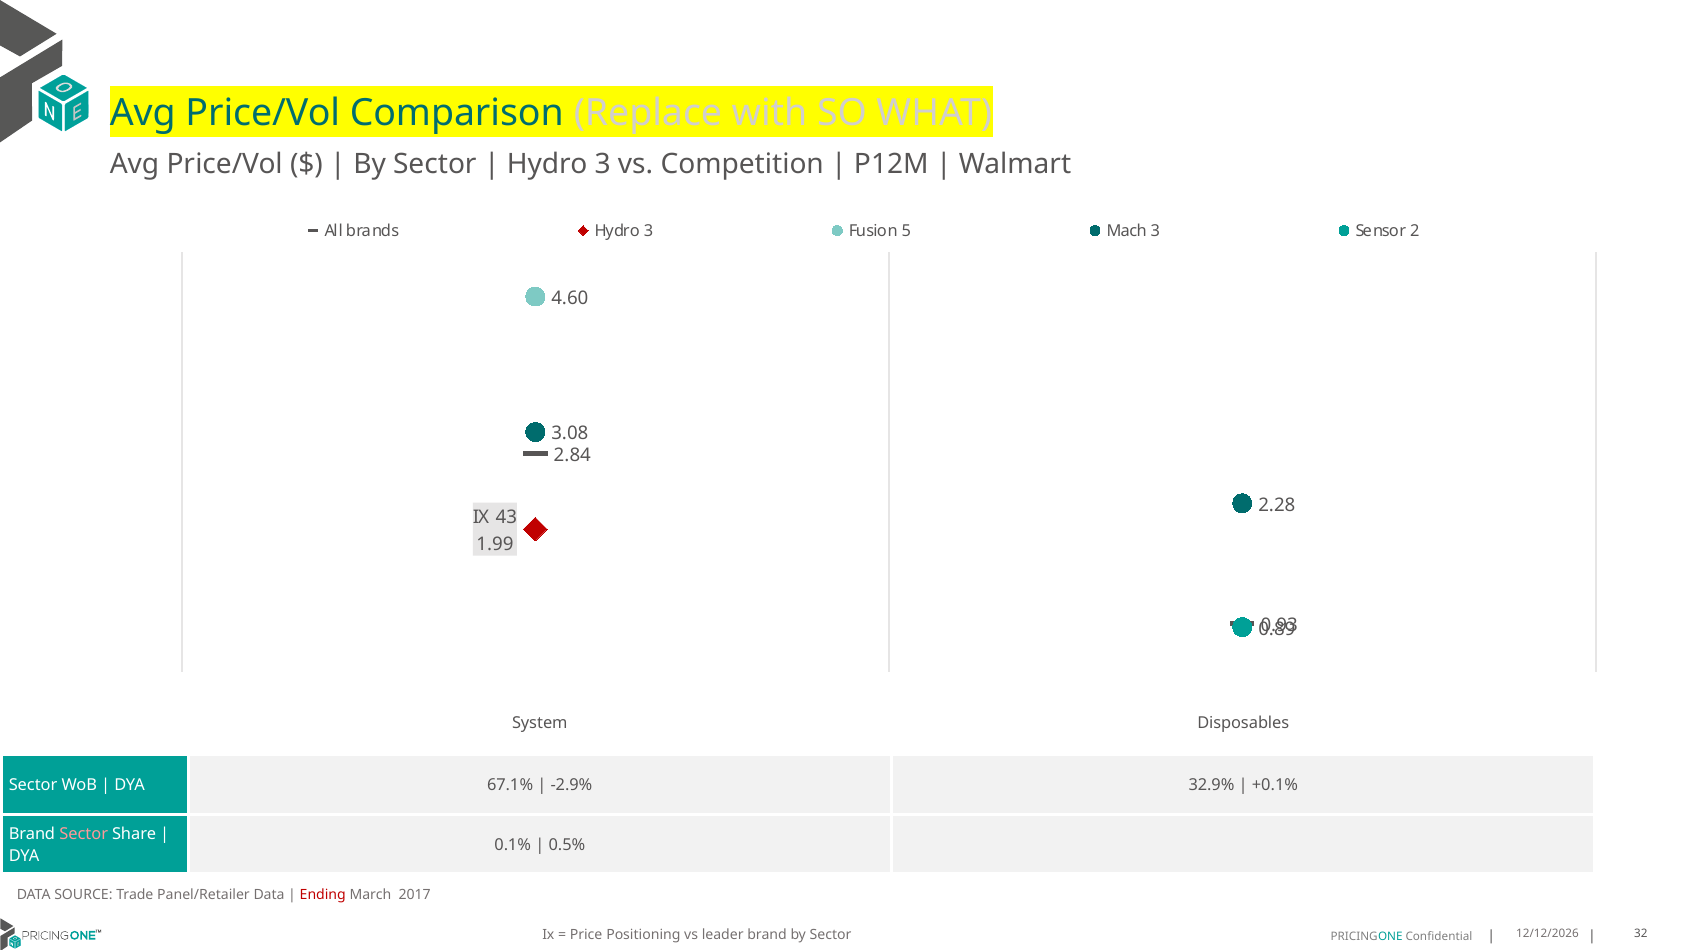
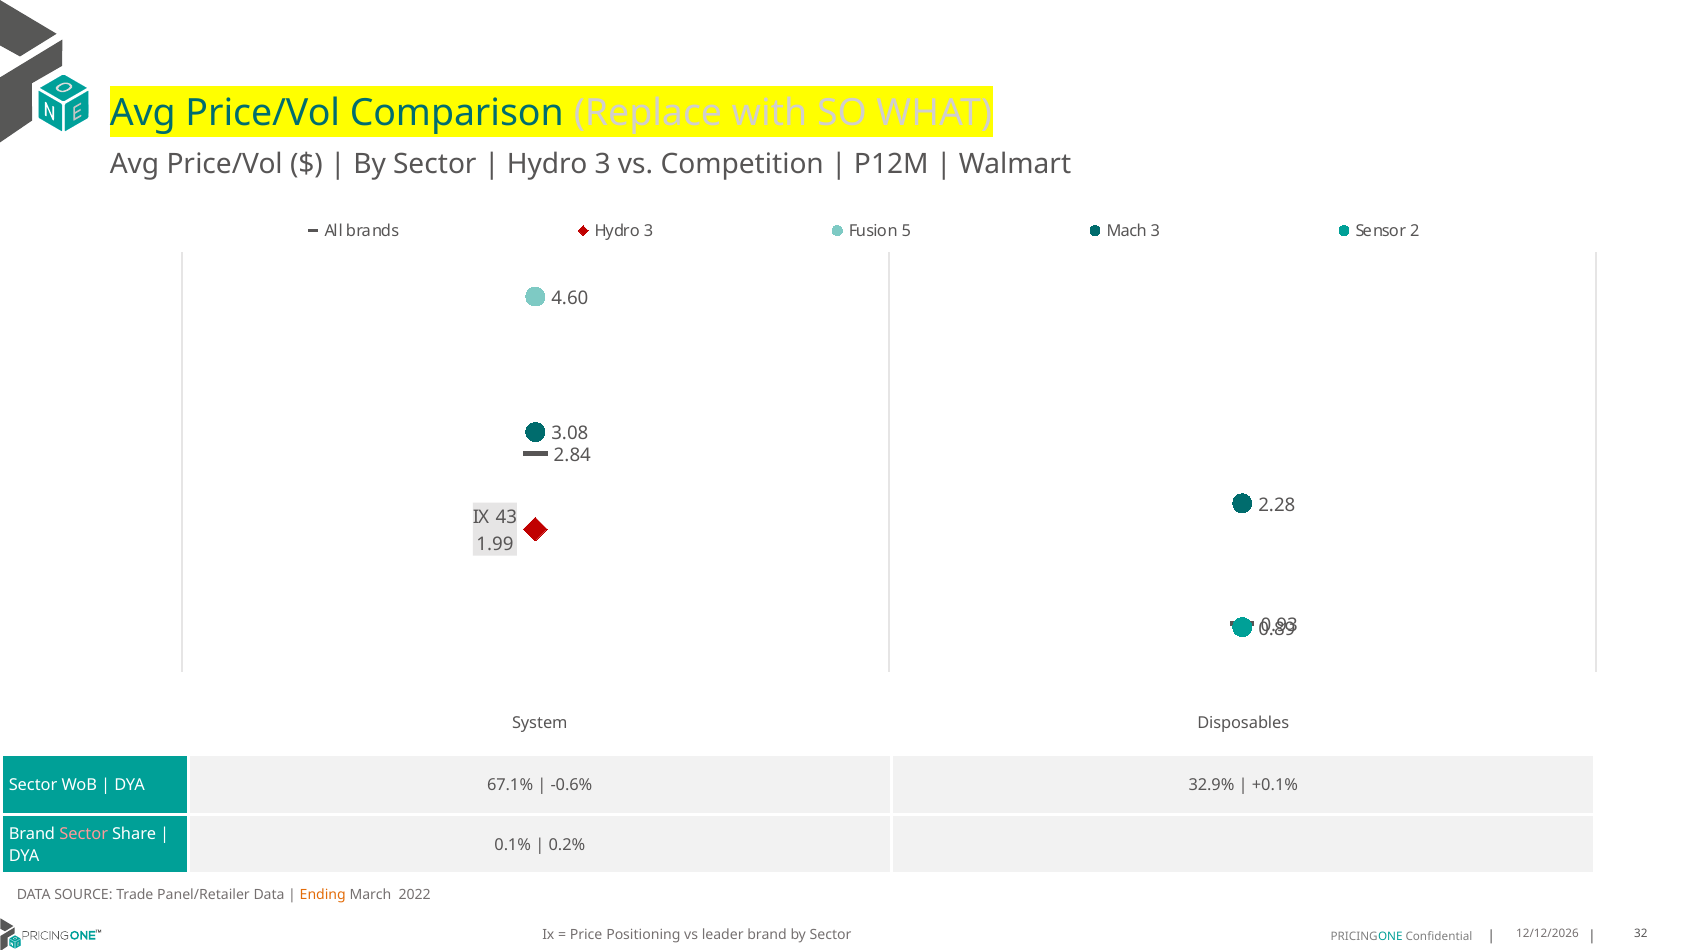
-2.9%: -2.9% -> -0.6%
0.5%: 0.5% -> 0.2%
Ending colour: red -> orange
2017: 2017 -> 2022
